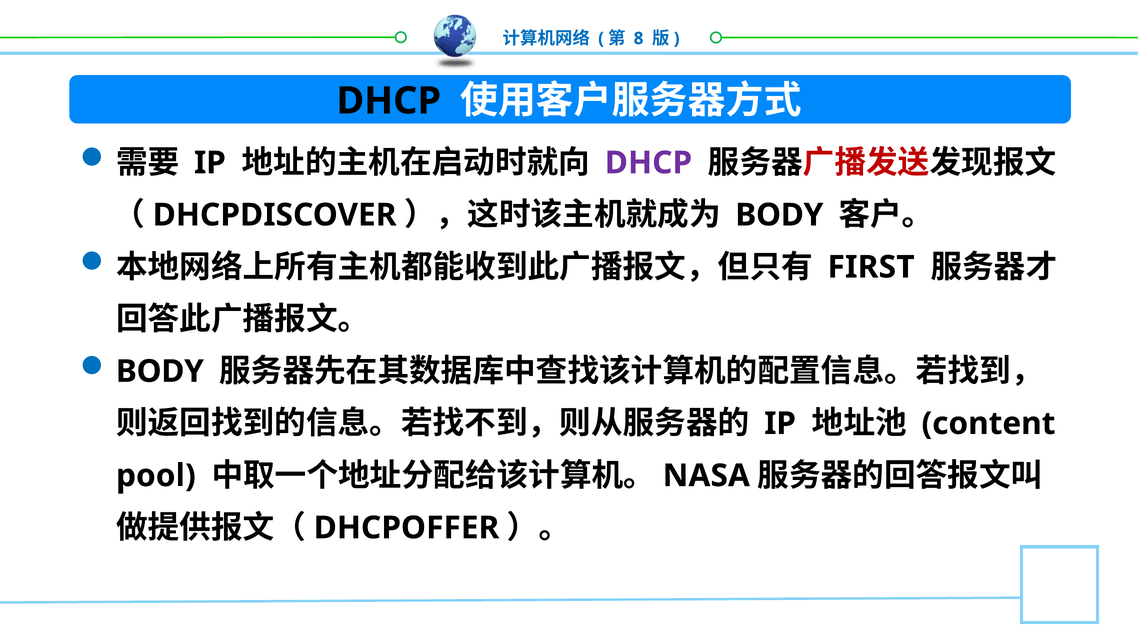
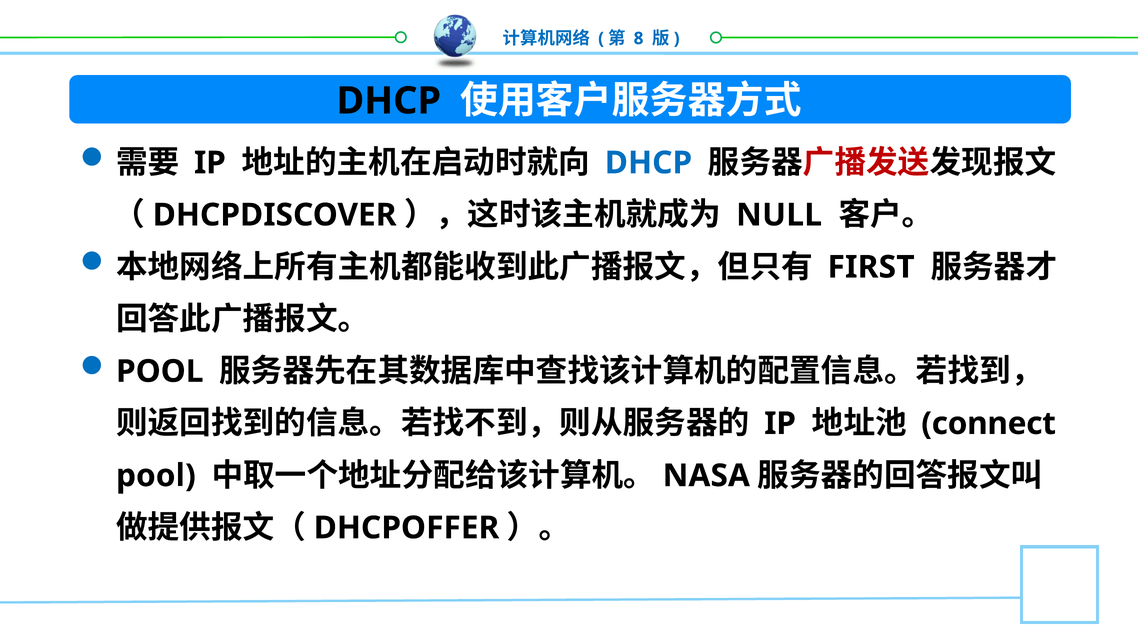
DHCP at (648, 163) colour: purple -> blue
BODY at (779, 215): BODY -> NULL
BODY at (160, 372): BODY -> POOL
content: content -> connect
